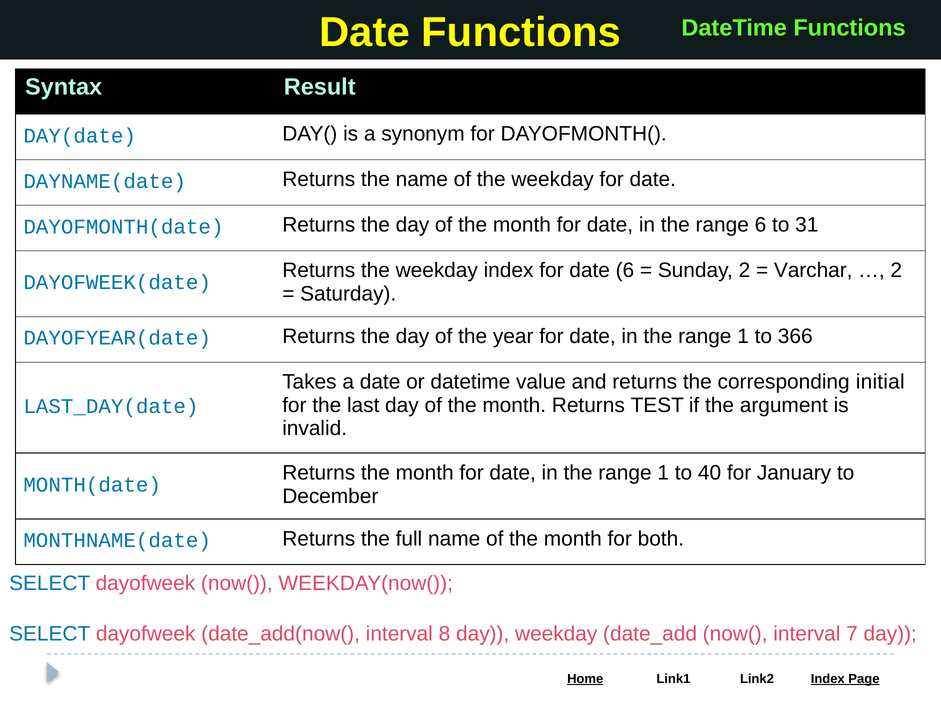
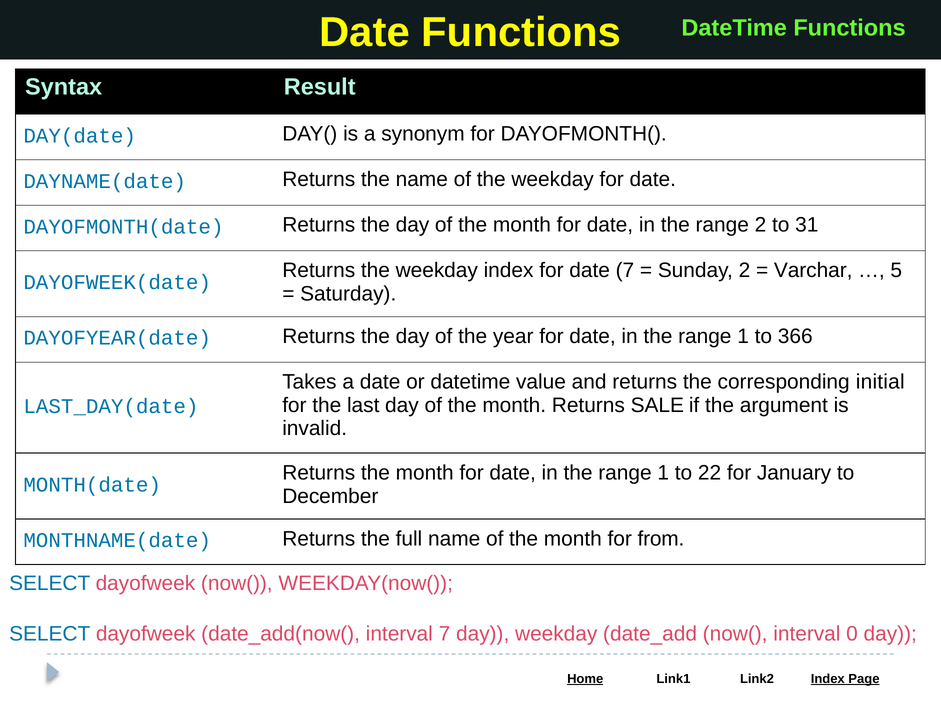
range 6: 6 -> 2
date 6: 6 -> 7
2 at (896, 270): 2 -> 5
TEST: TEST -> SALE
40: 40 -> 22
both: both -> from
interval 8: 8 -> 7
7: 7 -> 0
